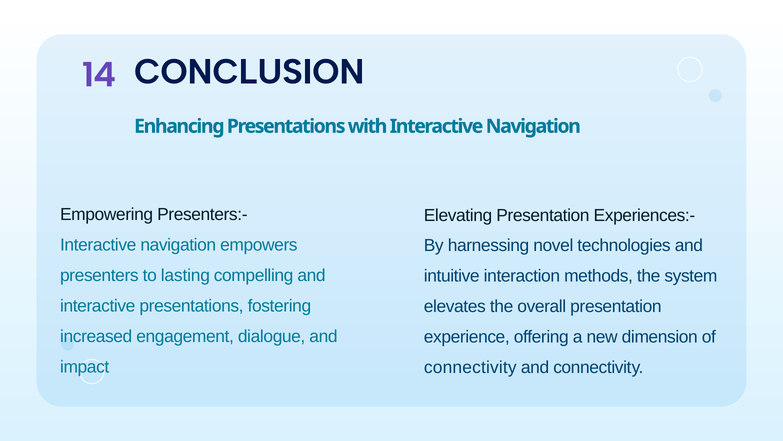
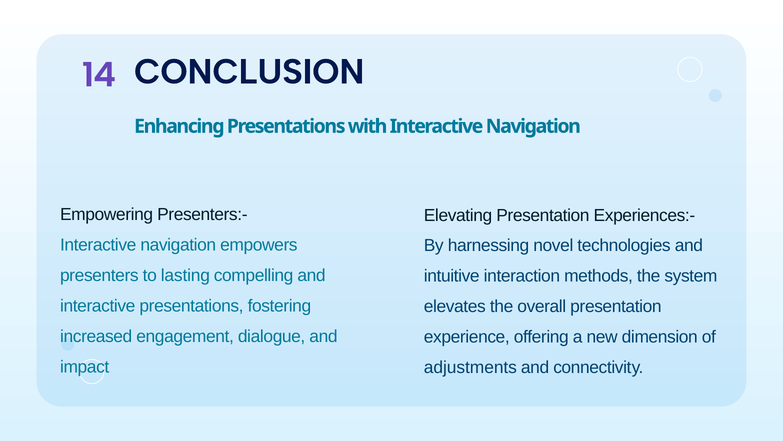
connectivity at (470, 367): connectivity -> adjustments
